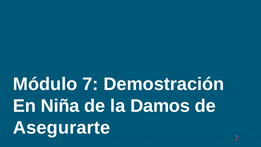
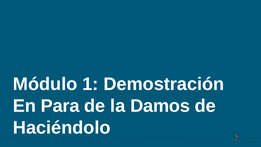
7: 7 -> 1
Niña: Niña -> Para
Asegurarte: Asegurarte -> Haciéndolo
